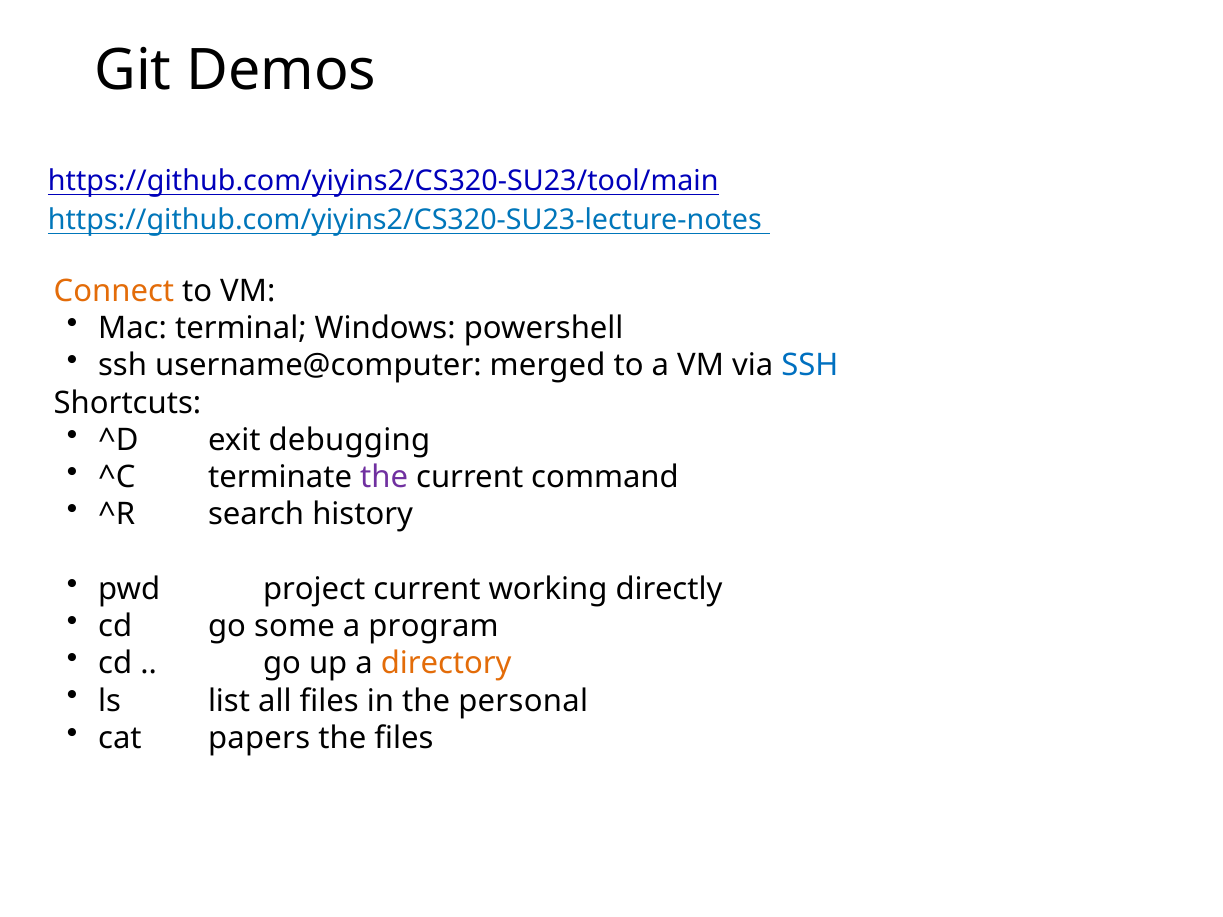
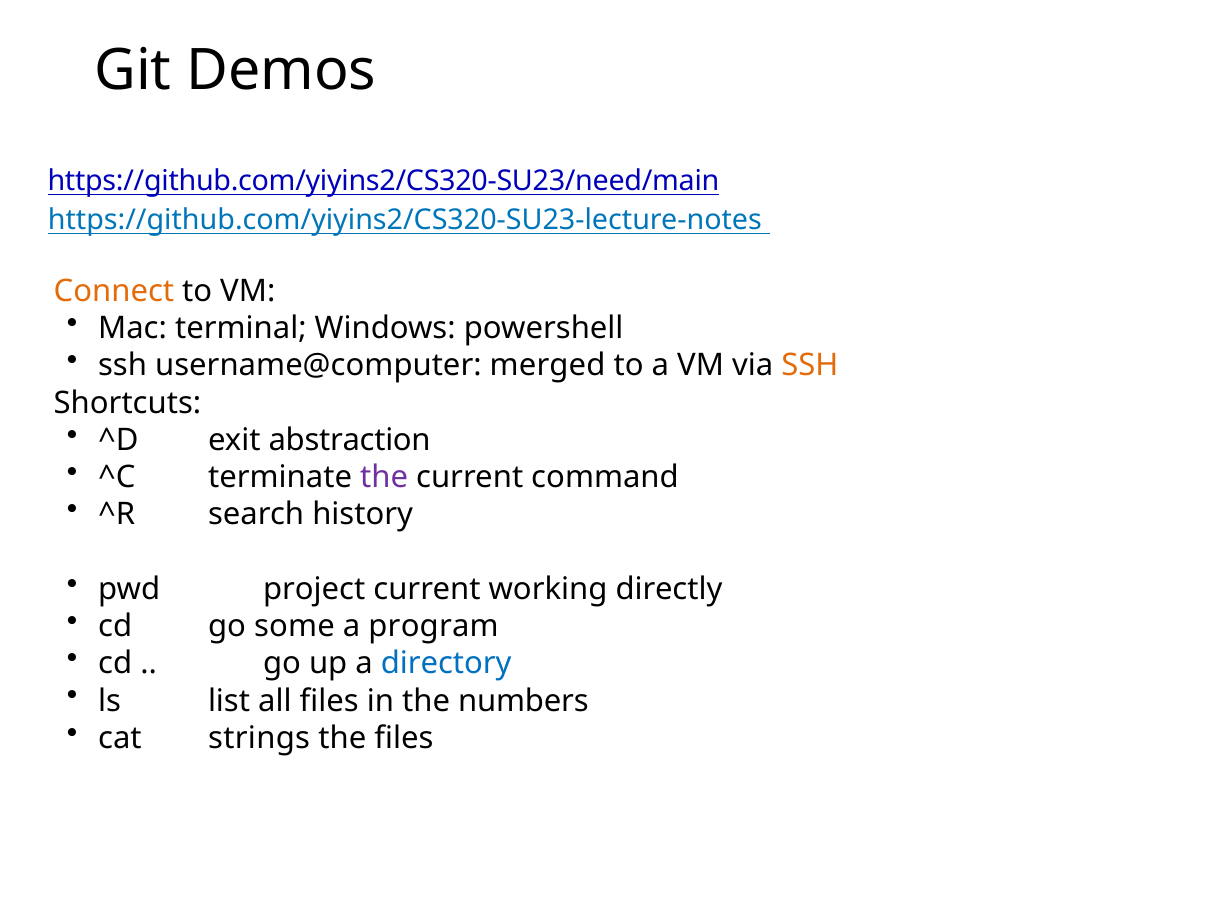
https://github.com/yiyins2/CS320-SU23/tool/main: https://github.com/yiyins2/CS320-SU23/tool/main -> https://github.com/yiyins2/CS320-SU23/need/main
SSH at (810, 366) colour: blue -> orange
debugging: debugging -> abstraction
directory colour: orange -> blue
personal: personal -> numbers
papers: papers -> strings
